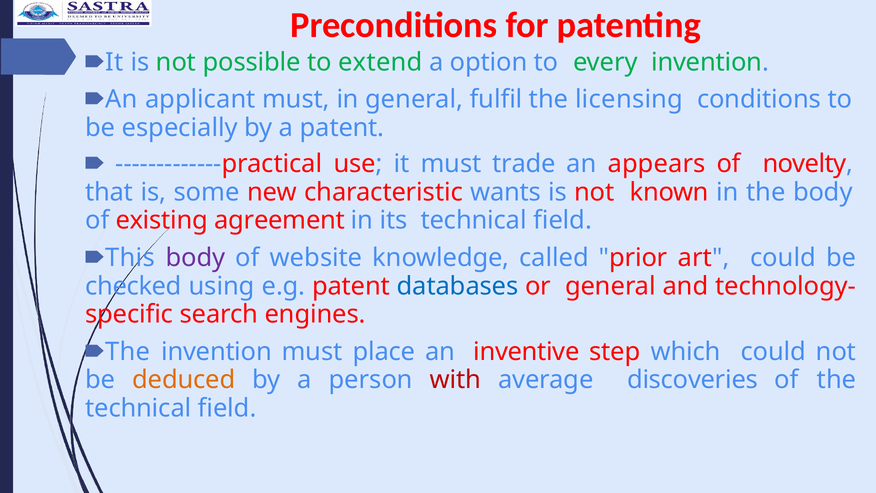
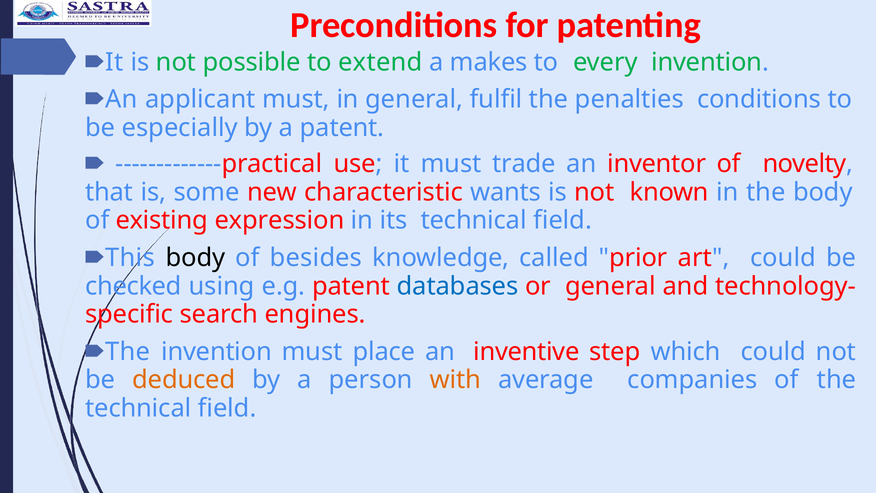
option: option -> makes
licensing: licensing -> penalties
appears: appears -> inventor
agreement: agreement -> expression
body at (196, 258) colour: purple -> black
website: website -> besides
with colour: red -> orange
discoveries: discoveries -> companies
